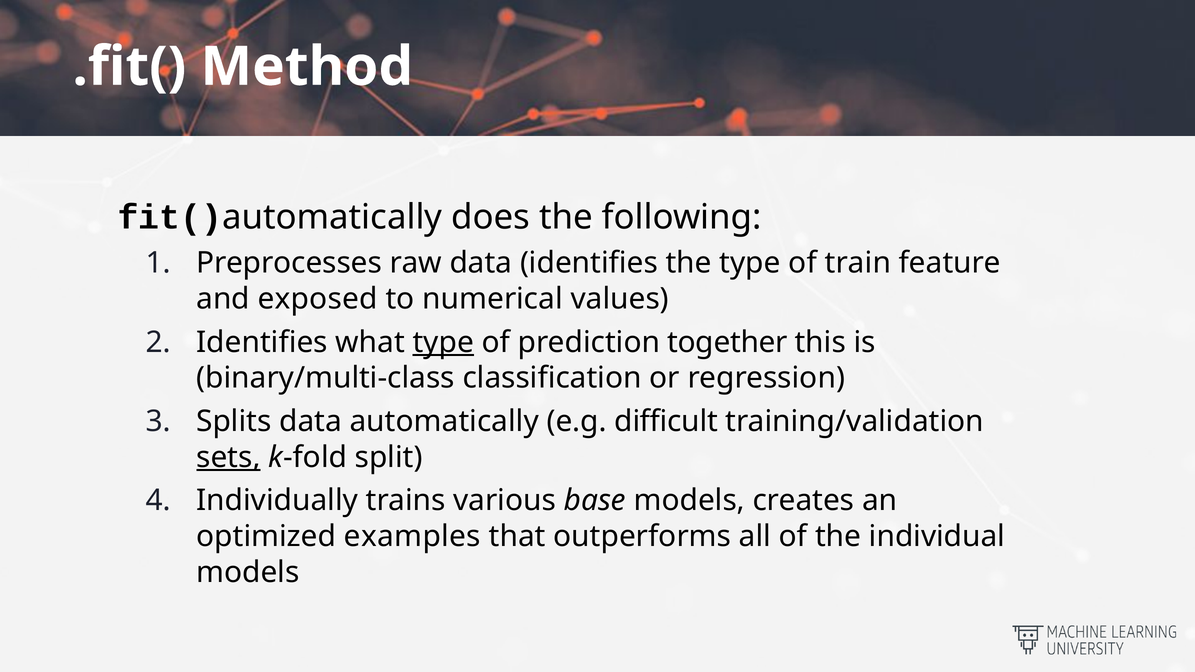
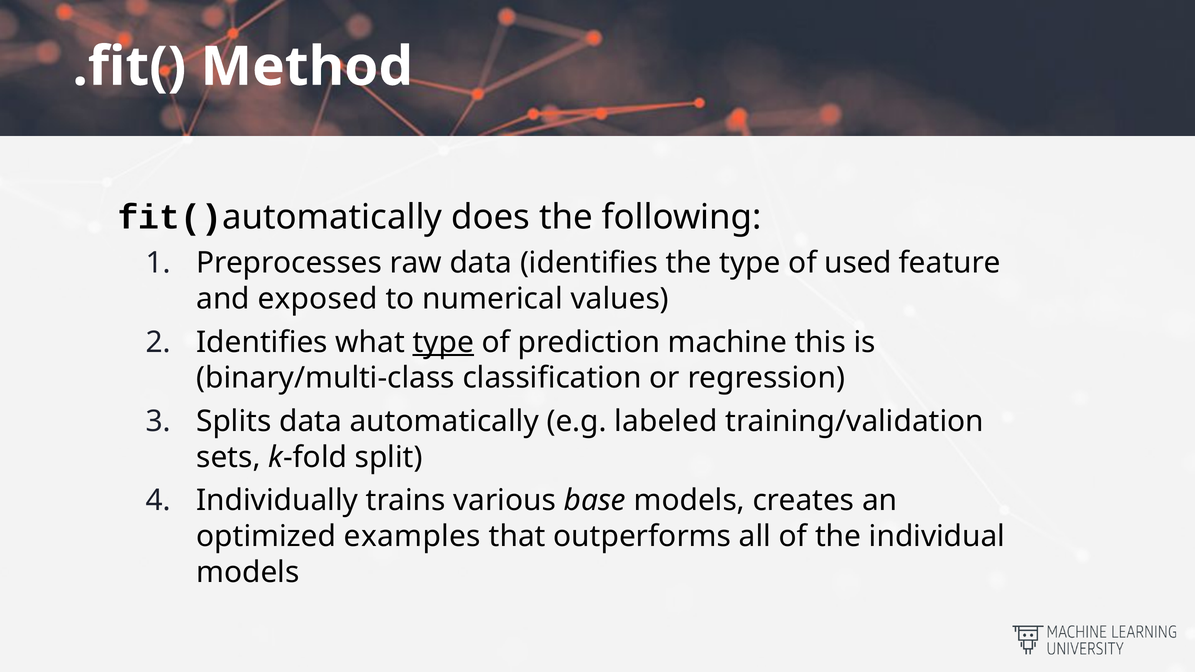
train: train -> used
together: together -> machine
difficult: difficult -> labeled
sets underline: present -> none
